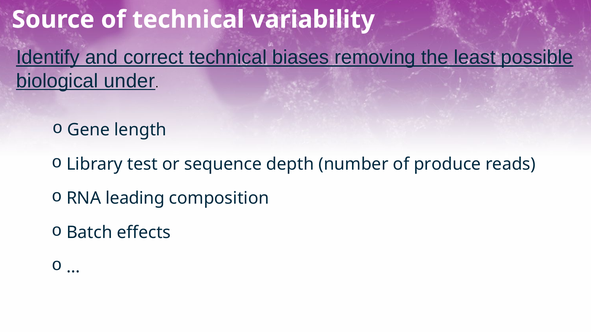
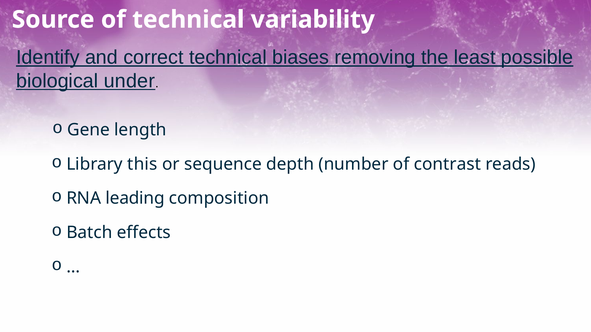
test: test -> this
produce: produce -> contrast
